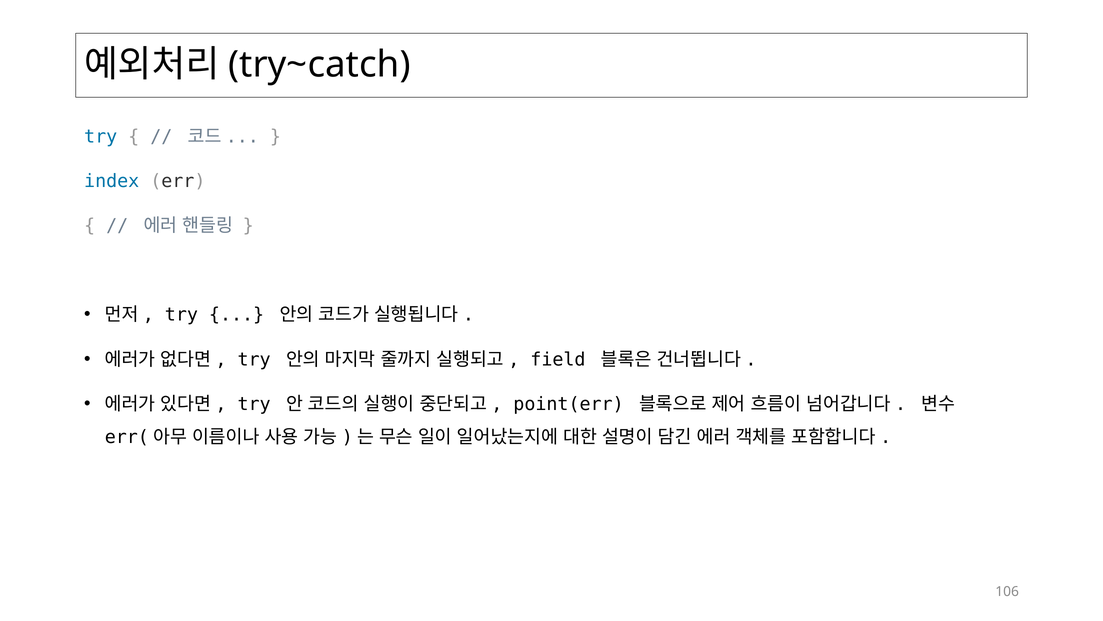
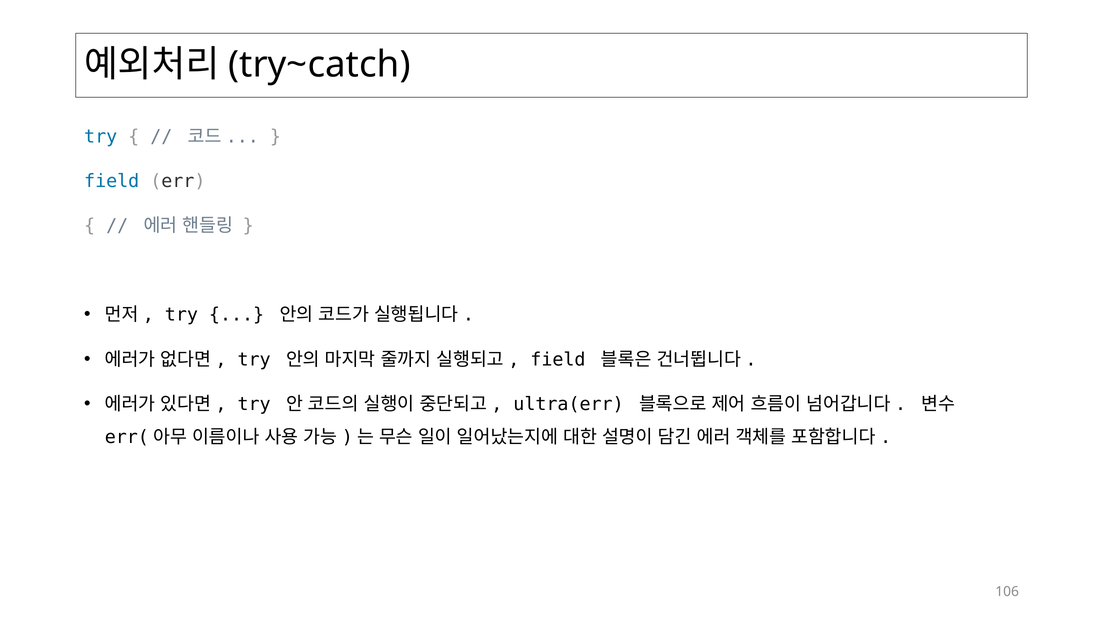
index at (112, 181): index -> field
point(err: point(err -> ultra(err
